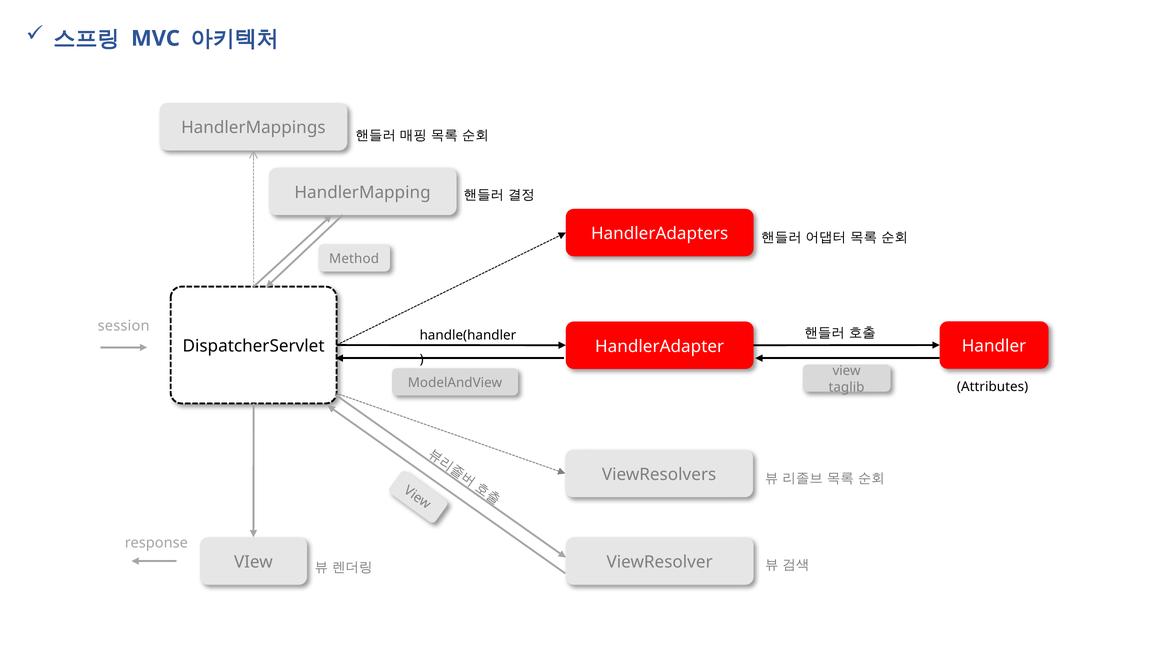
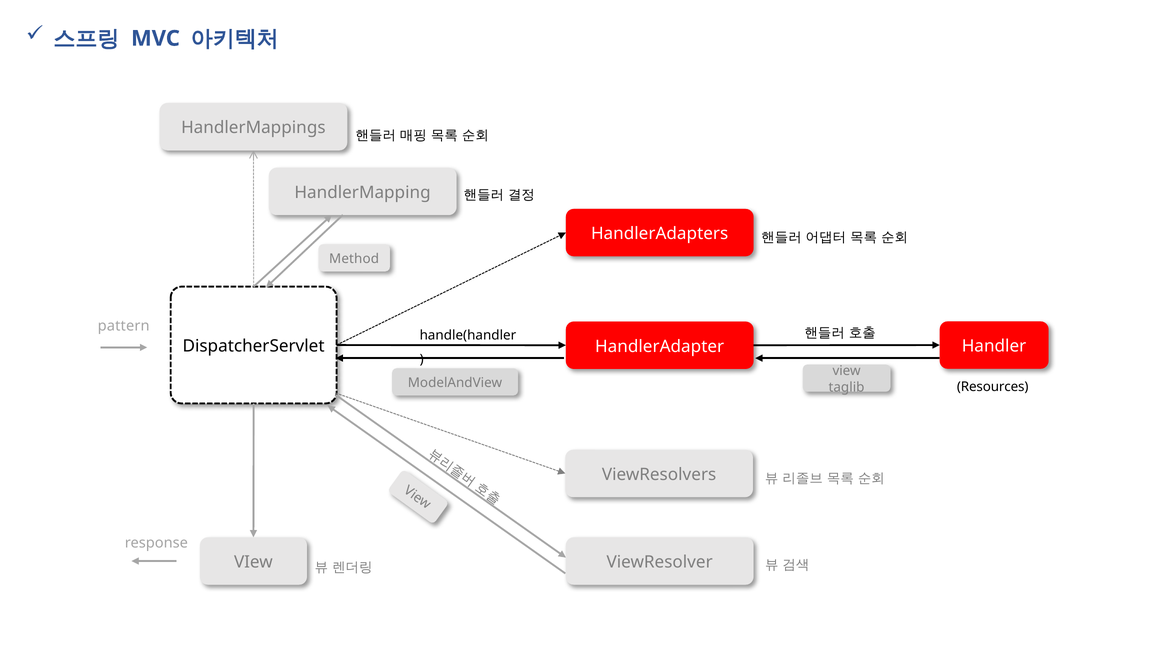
session: session -> pattern
Attributes: Attributes -> Resources
